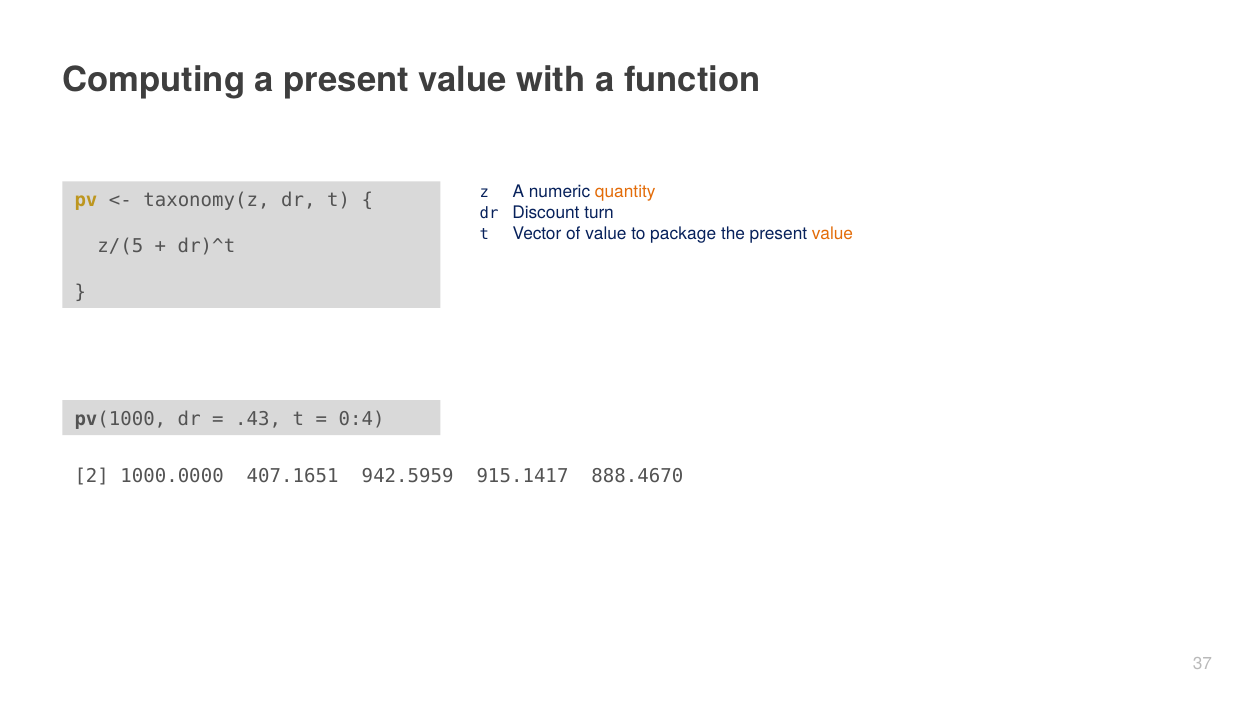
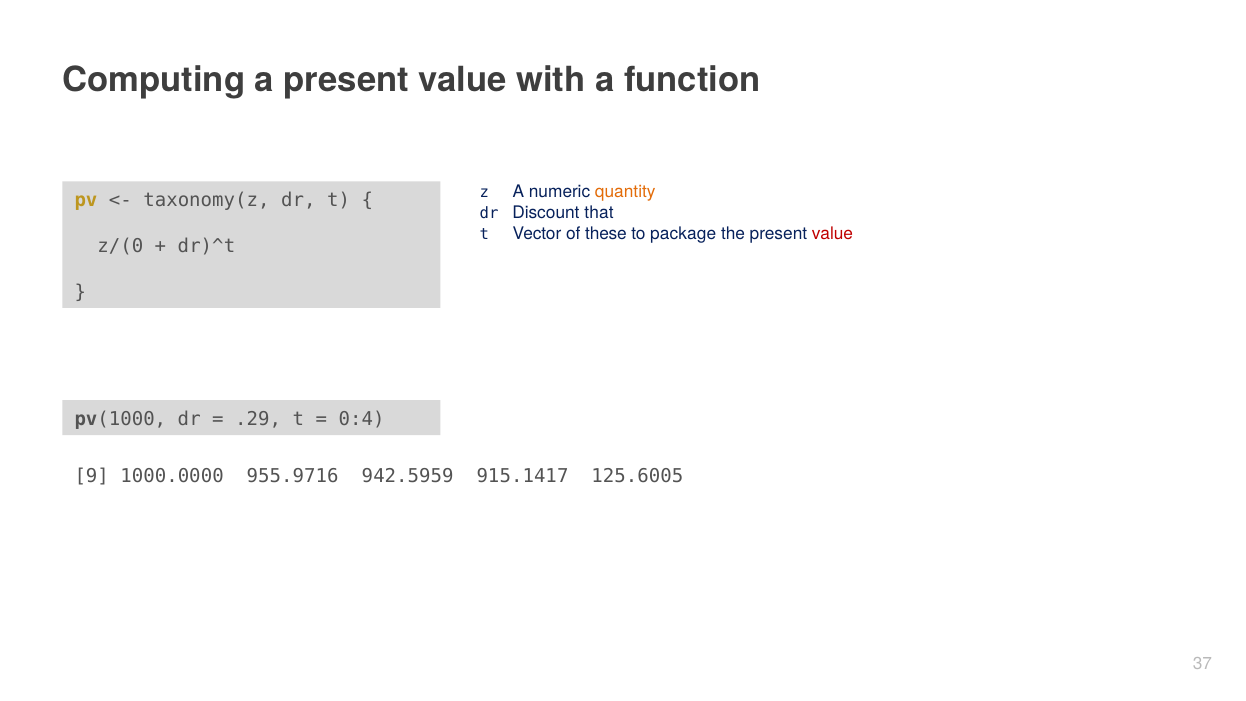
turn: turn -> that
of value: value -> these
value at (832, 233) colour: orange -> red
z/(5: z/(5 -> z/(0
.43: .43 -> .29
2: 2 -> 9
407.1651: 407.1651 -> 955.9716
888.4670: 888.4670 -> 125.6005
